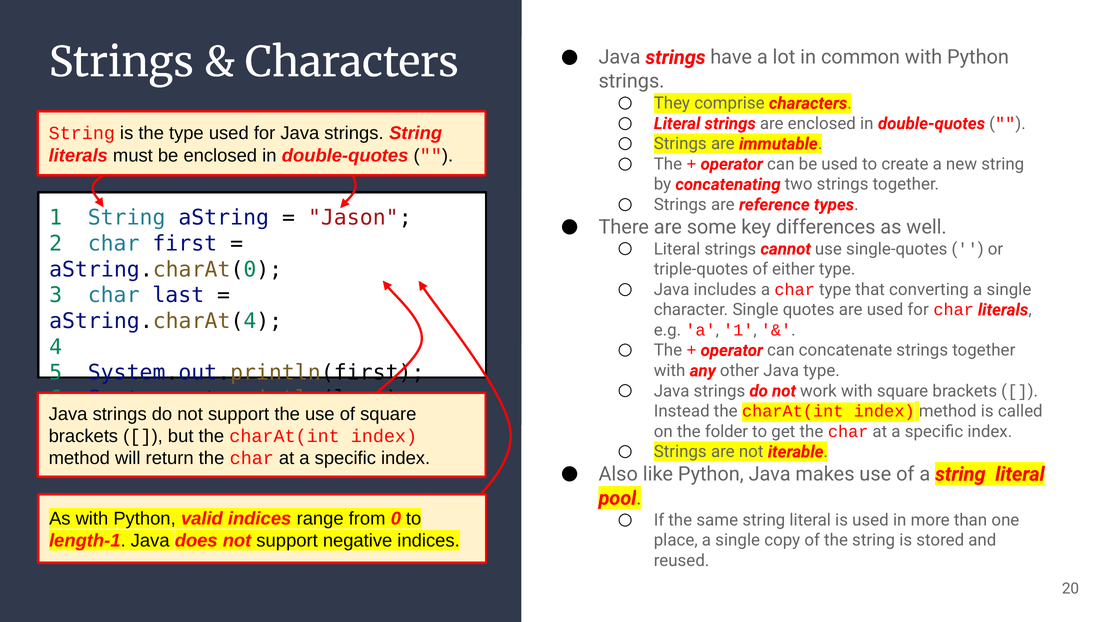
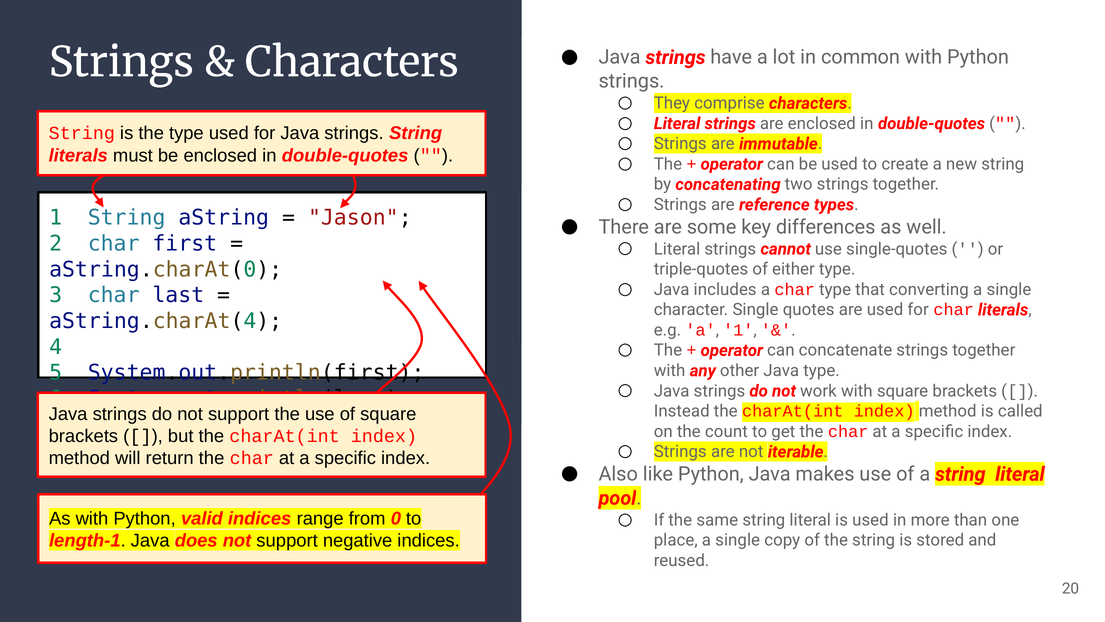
folder: folder -> count
